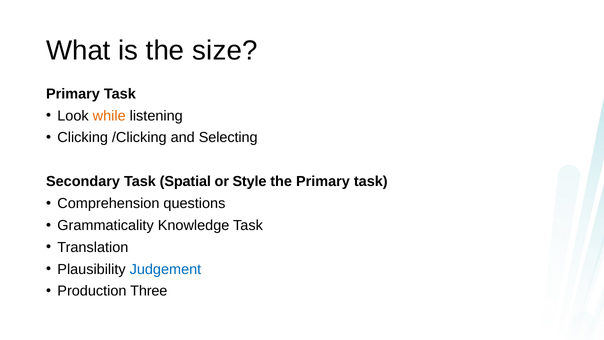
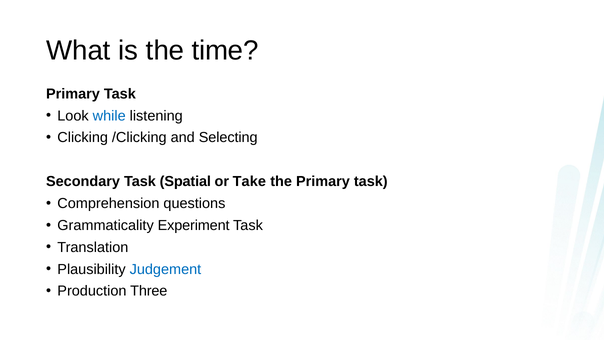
size: size -> time
while colour: orange -> blue
Style: Style -> Take
Knowledge: Knowledge -> Experiment
